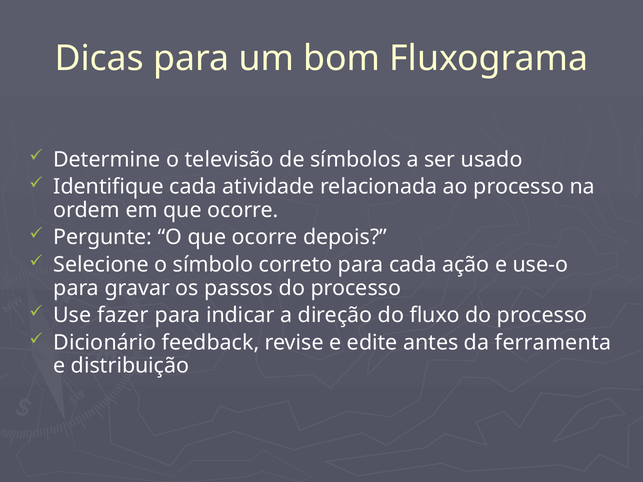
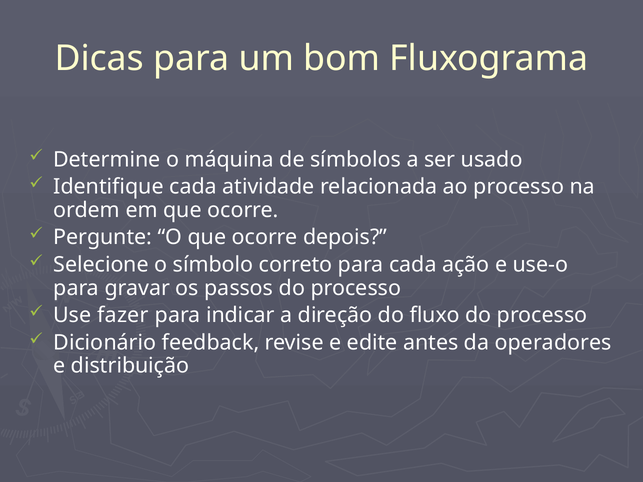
televisão: televisão -> máquina
ferramenta: ferramenta -> operadores
